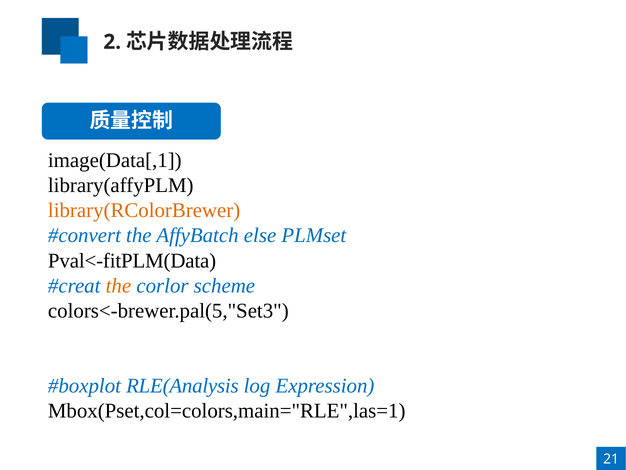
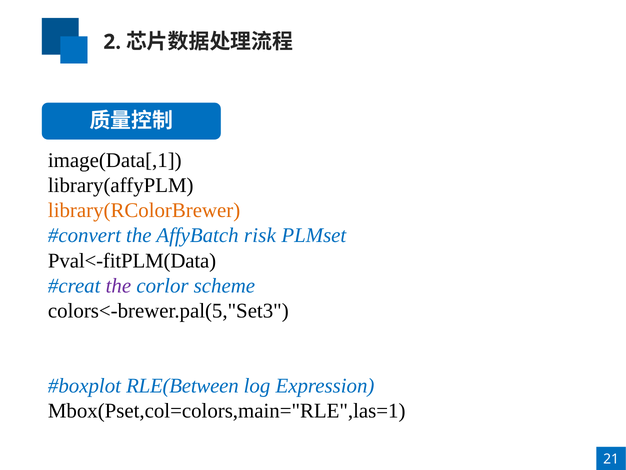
else: else -> risk
the at (118, 285) colour: orange -> purple
RLE(Analysis: RLE(Analysis -> RLE(Between
